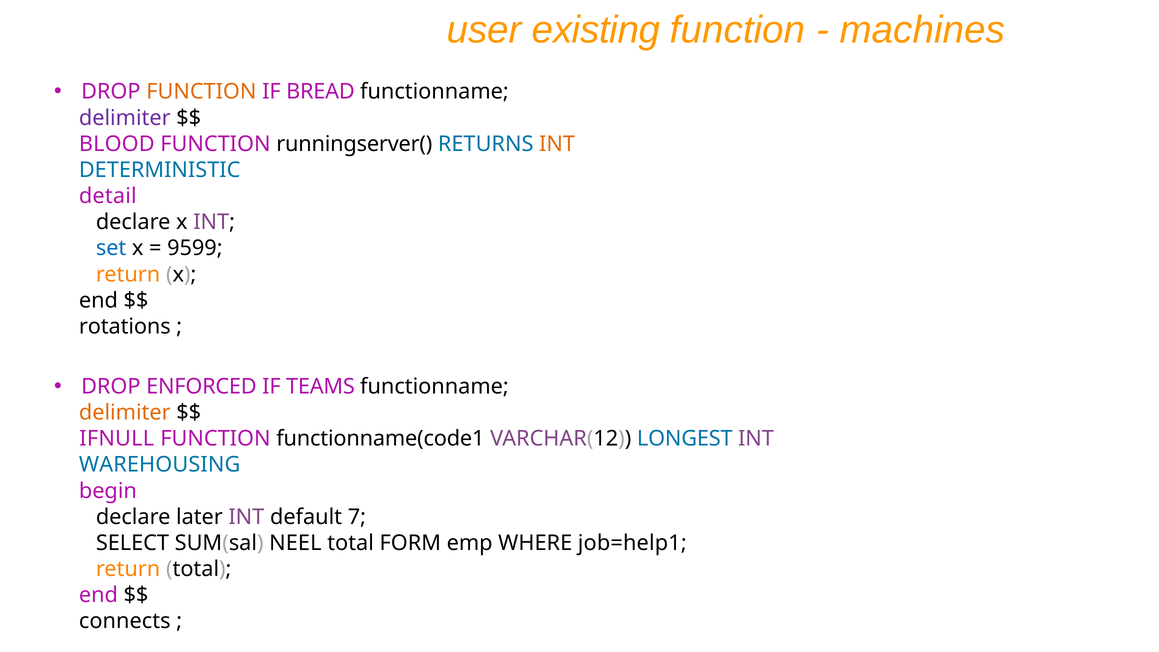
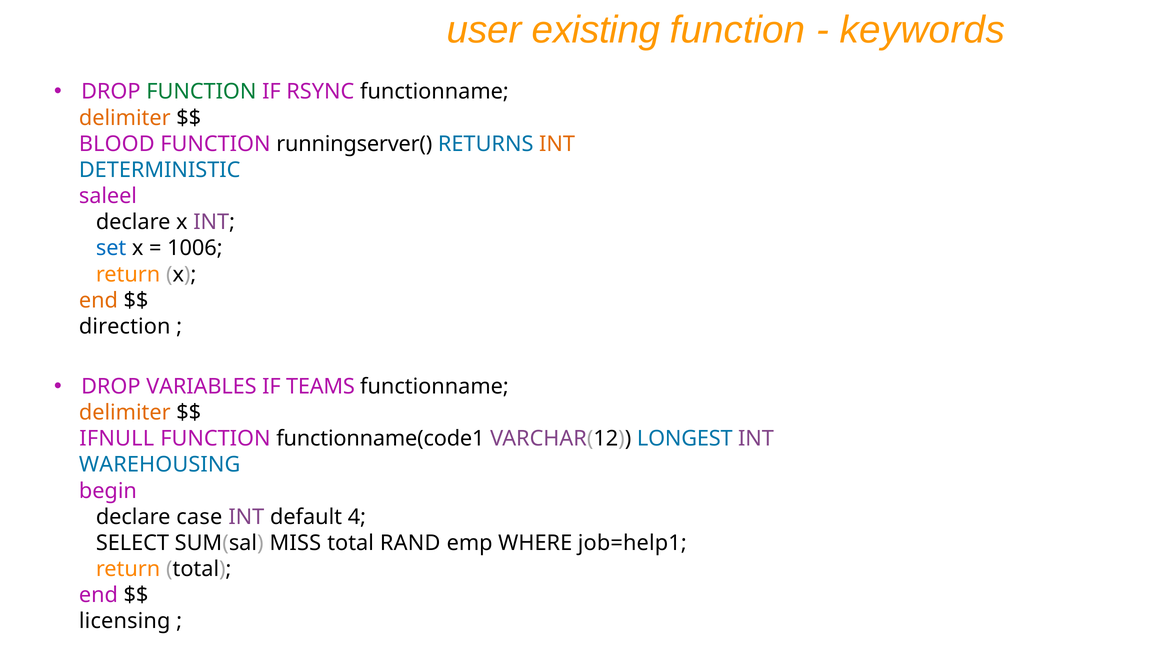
machines: machines -> keywords
FUNCTION at (201, 92) colour: orange -> green
BREAD: BREAD -> RSYNC
delimiter at (125, 118) colour: purple -> orange
detail: detail -> saleel
9599: 9599 -> 1006
end at (98, 300) colour: black -> orange
rotations: rotations -> direction
ENFORCED: ENFORCED -> VARIABLES
later: later -> case
7: 7 -> 4
NEEL: NEEL -> MISS
FORM: FORM -> RAND
connects: connects -> licensing
